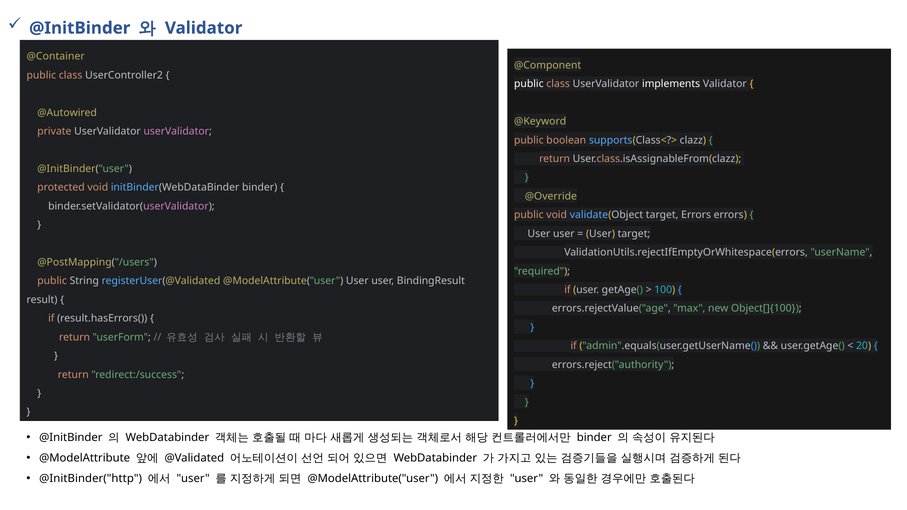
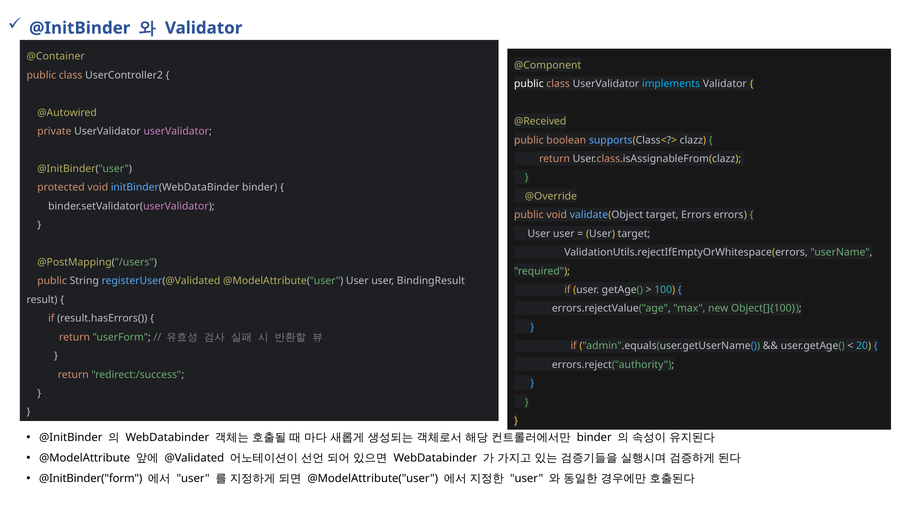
implements colour: white -> light blue
@Keyword: @Keyword -> @Received
@InitBinder("http: @InitBinder("http -> @InitBinder("form
